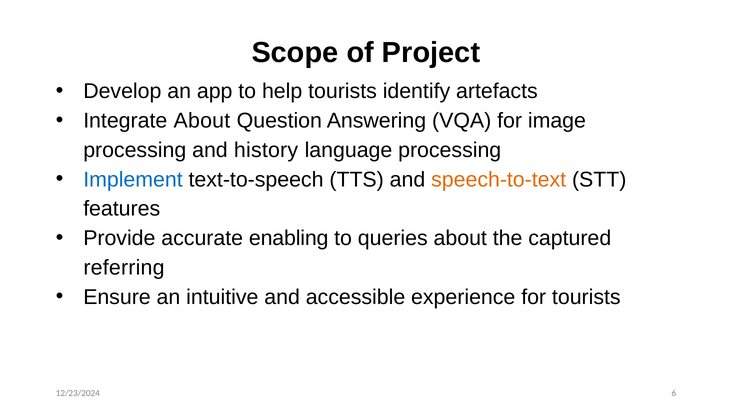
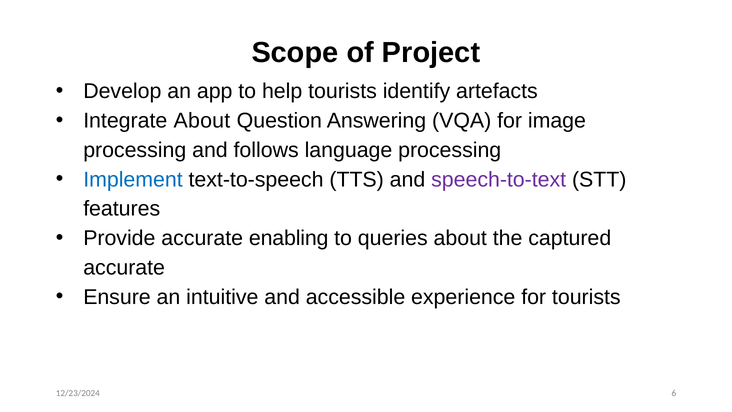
history: history -> follows
speech-to-text colour: orange -> purple
referring at (124, 268): referring -> accurate
